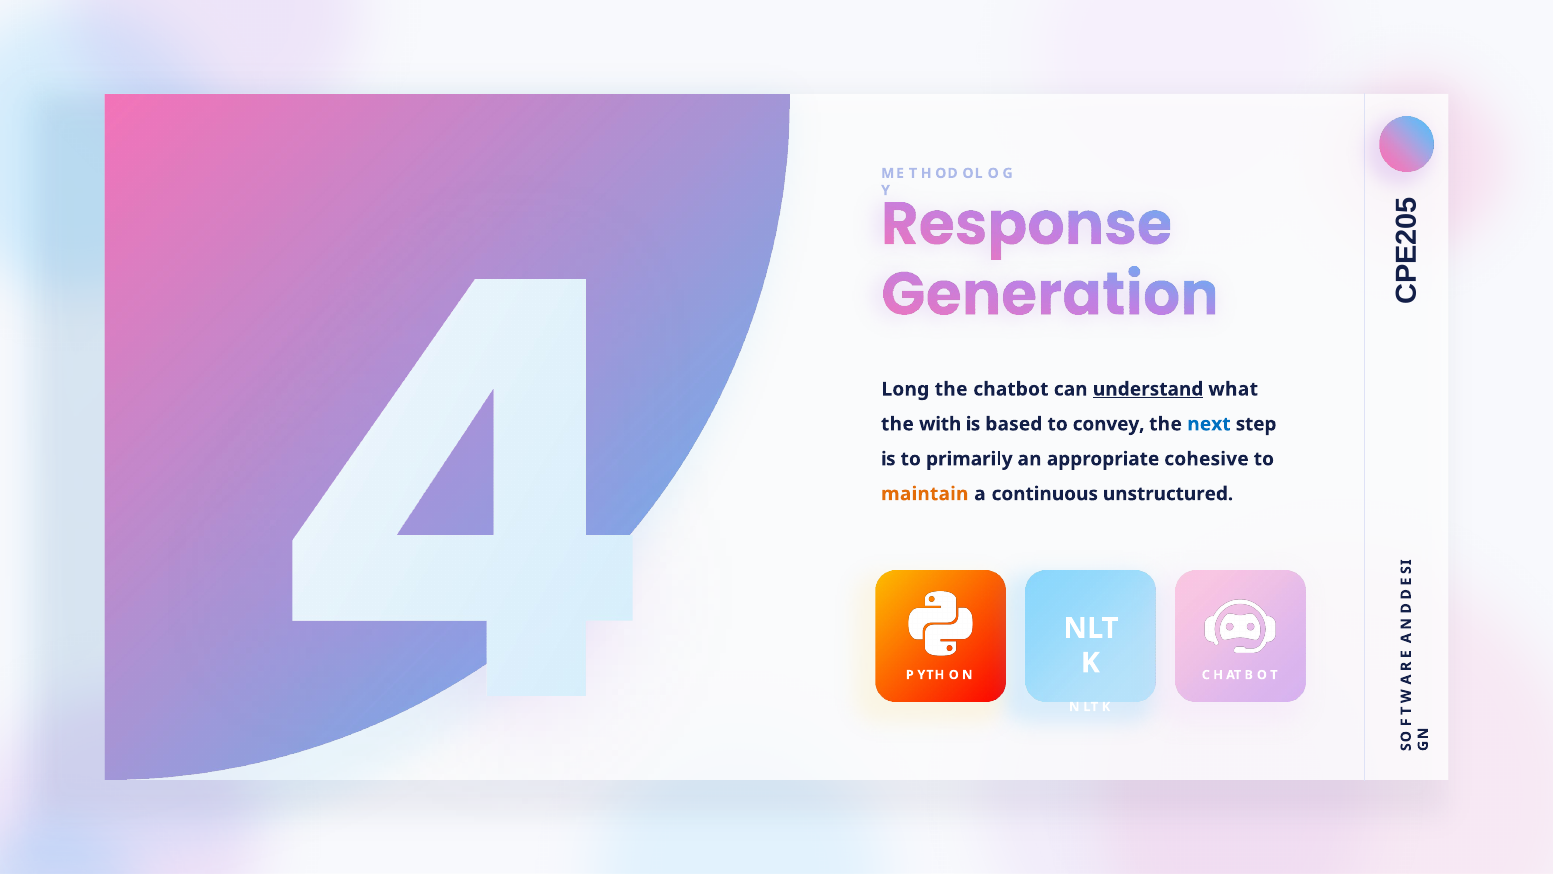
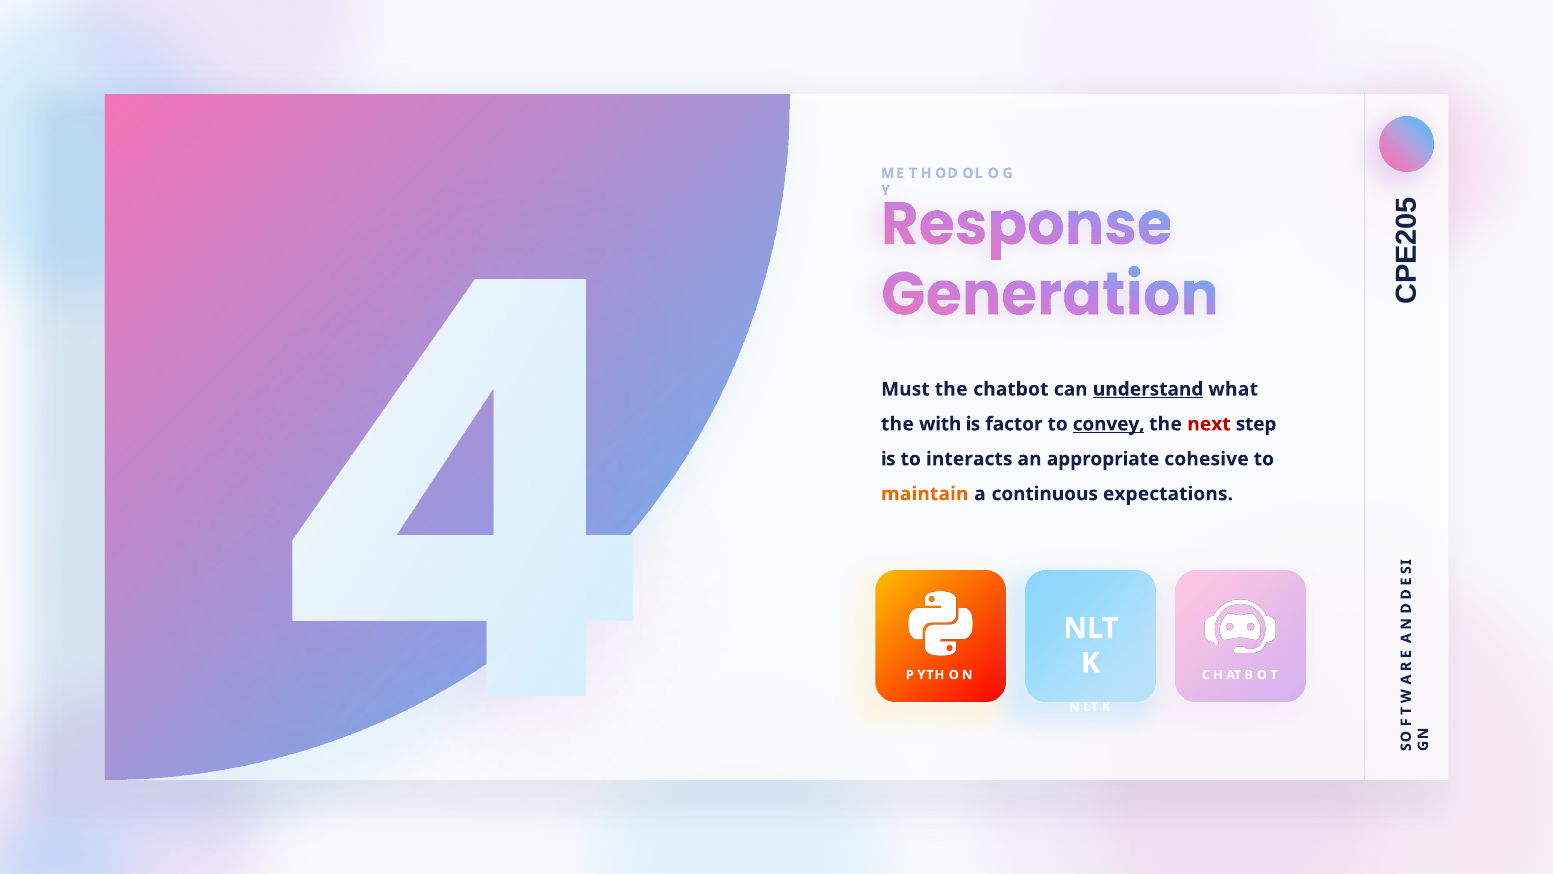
Long: Long -> Must
based: based -> factor
convey underline: none -> present
next colour: blue -> red
primarily: primarily -> interacts
unstructured: unstructured -> expectations
